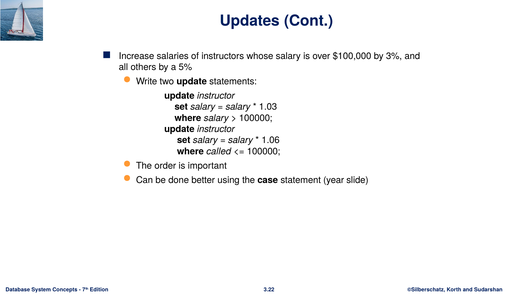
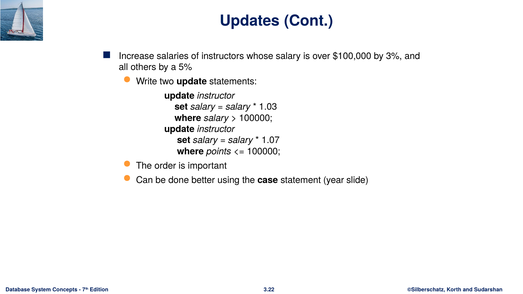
1.06: 1.06 -> 1.07
called: called -> points
